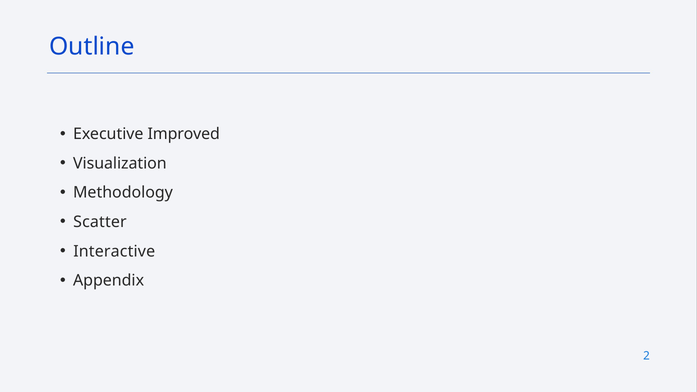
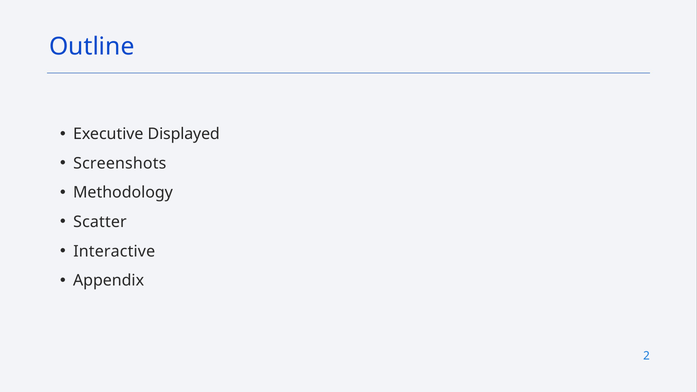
Improved: Improved -> Displayed
Visualization: Visualization -> Screenshots
